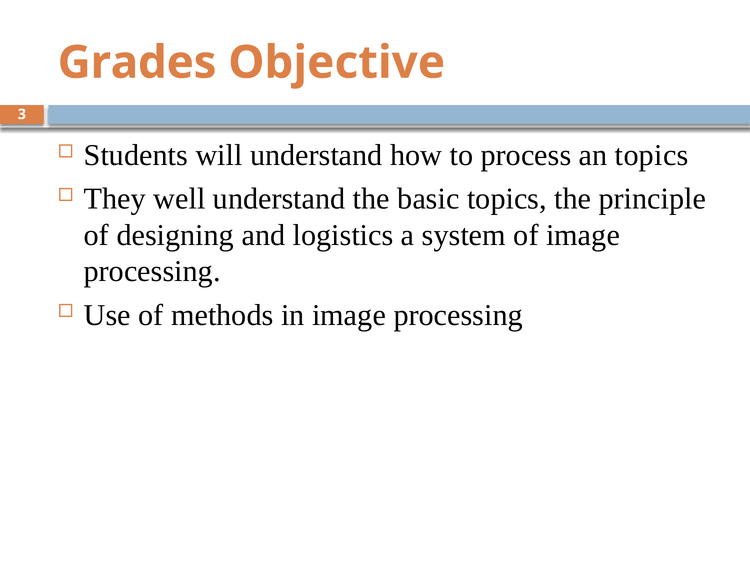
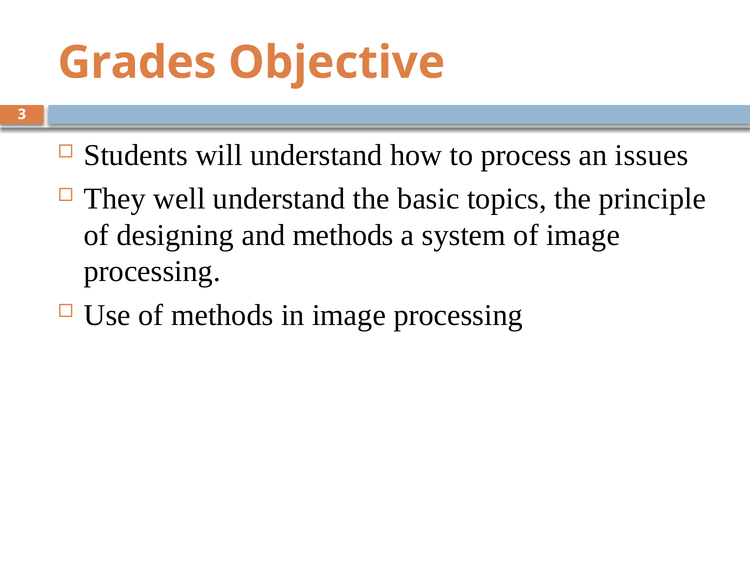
an topics: topics -> issues
and logistics: logistics -> methods
